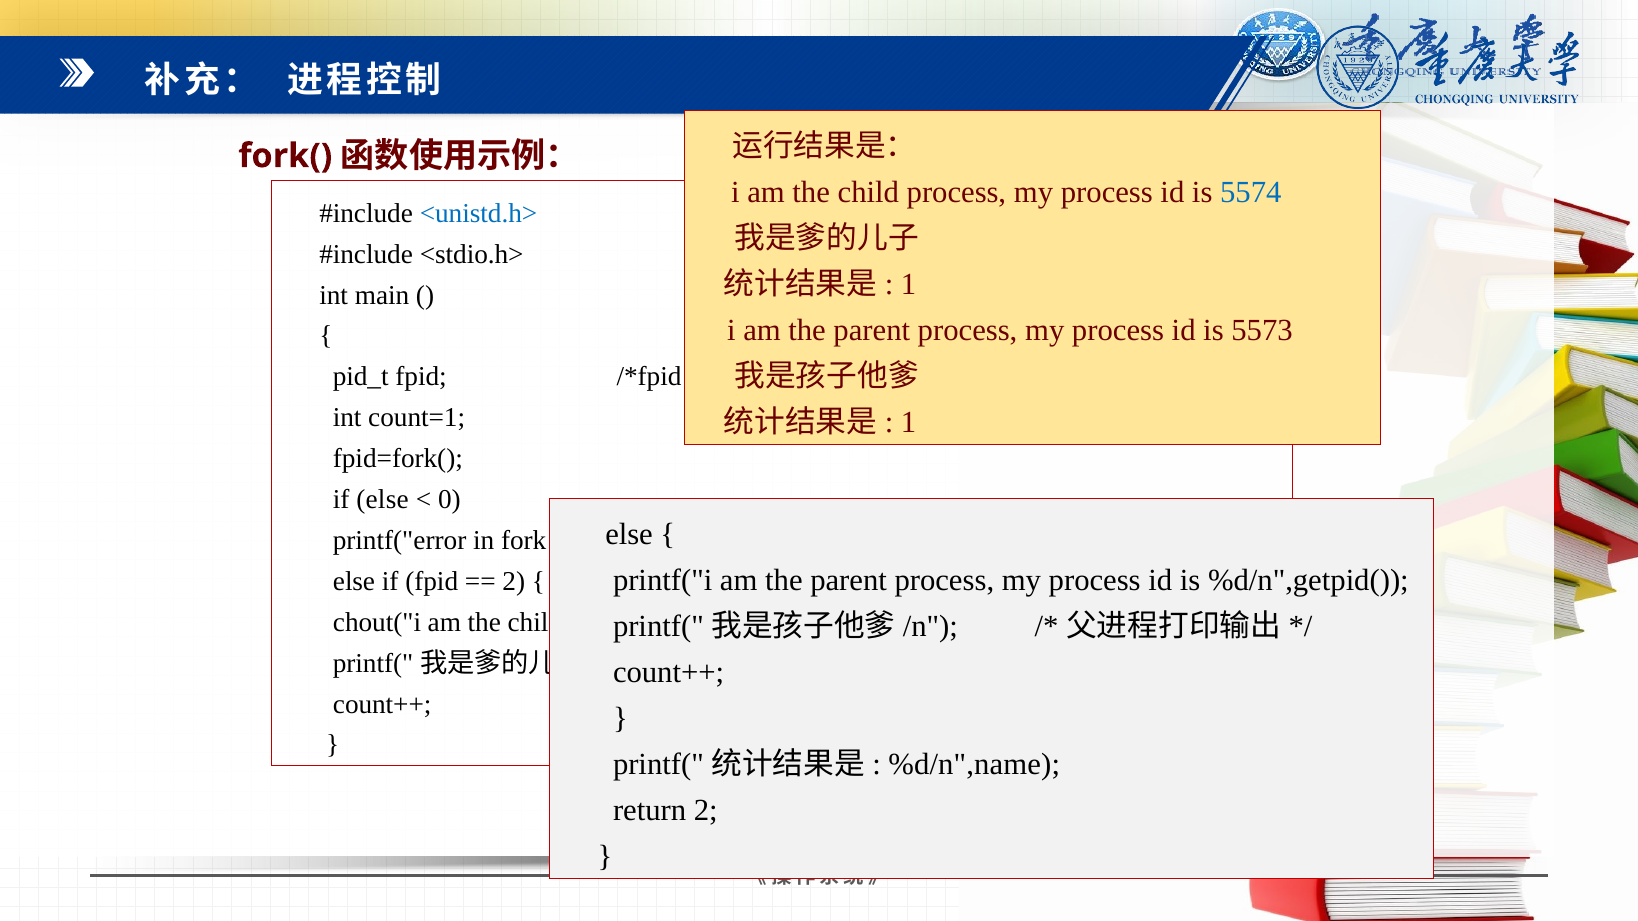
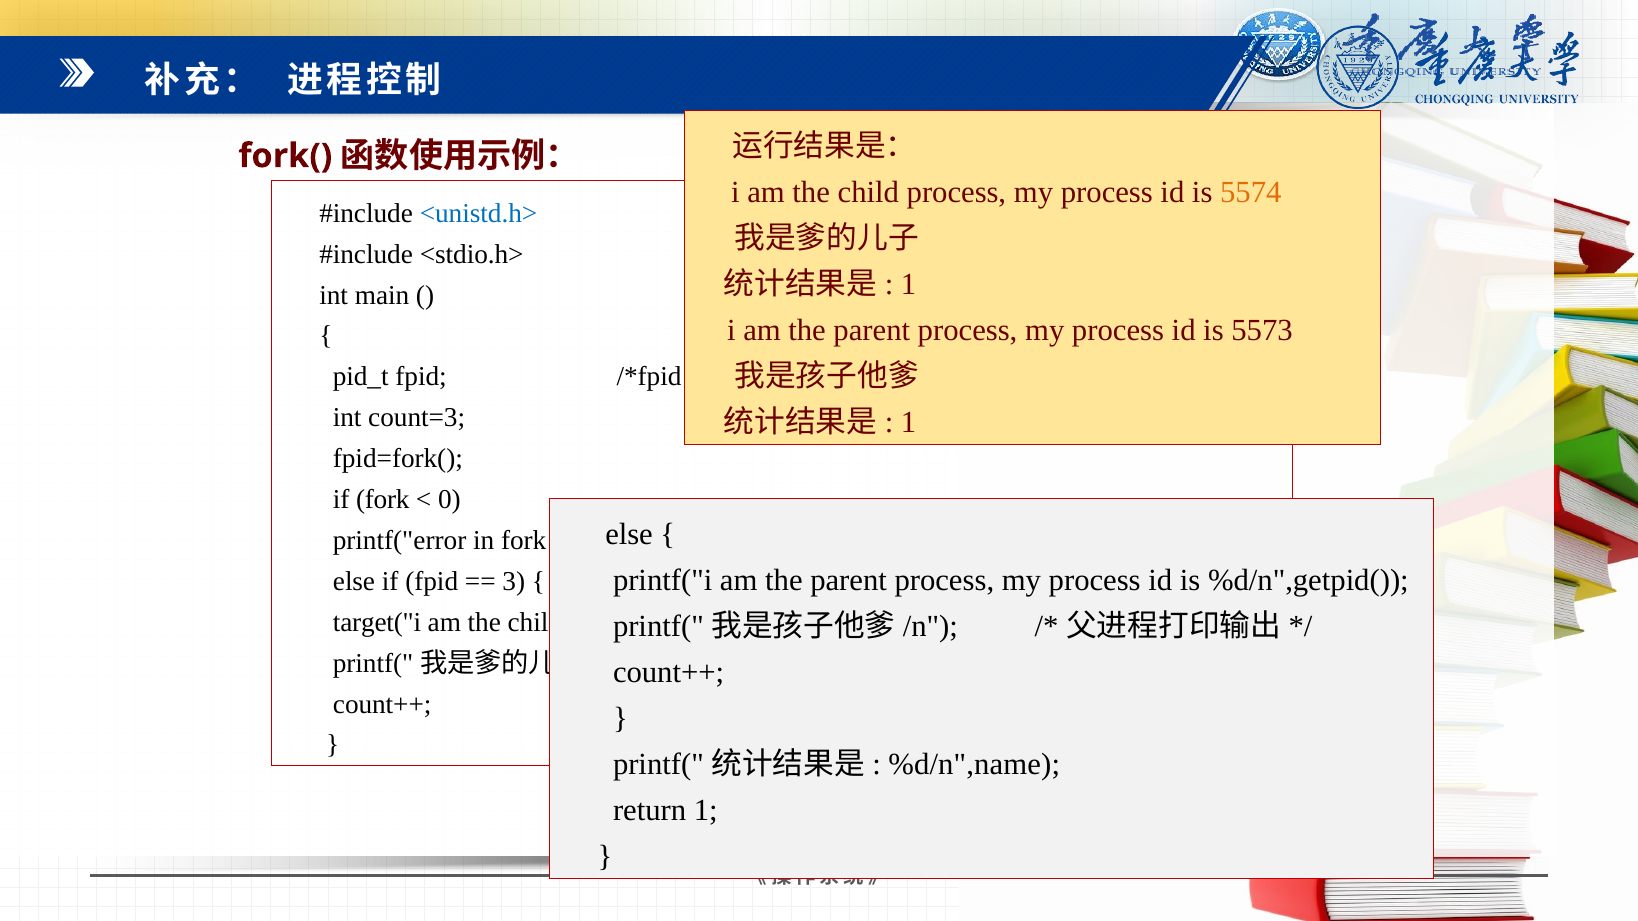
5574 colour: blue -> orange
count=1: count=1 -> count=3
if else: else -> fork
2 at (514, 582): 2 -> 3
chout("i: chout("i -> target("i
return 2: 2 -> 1
